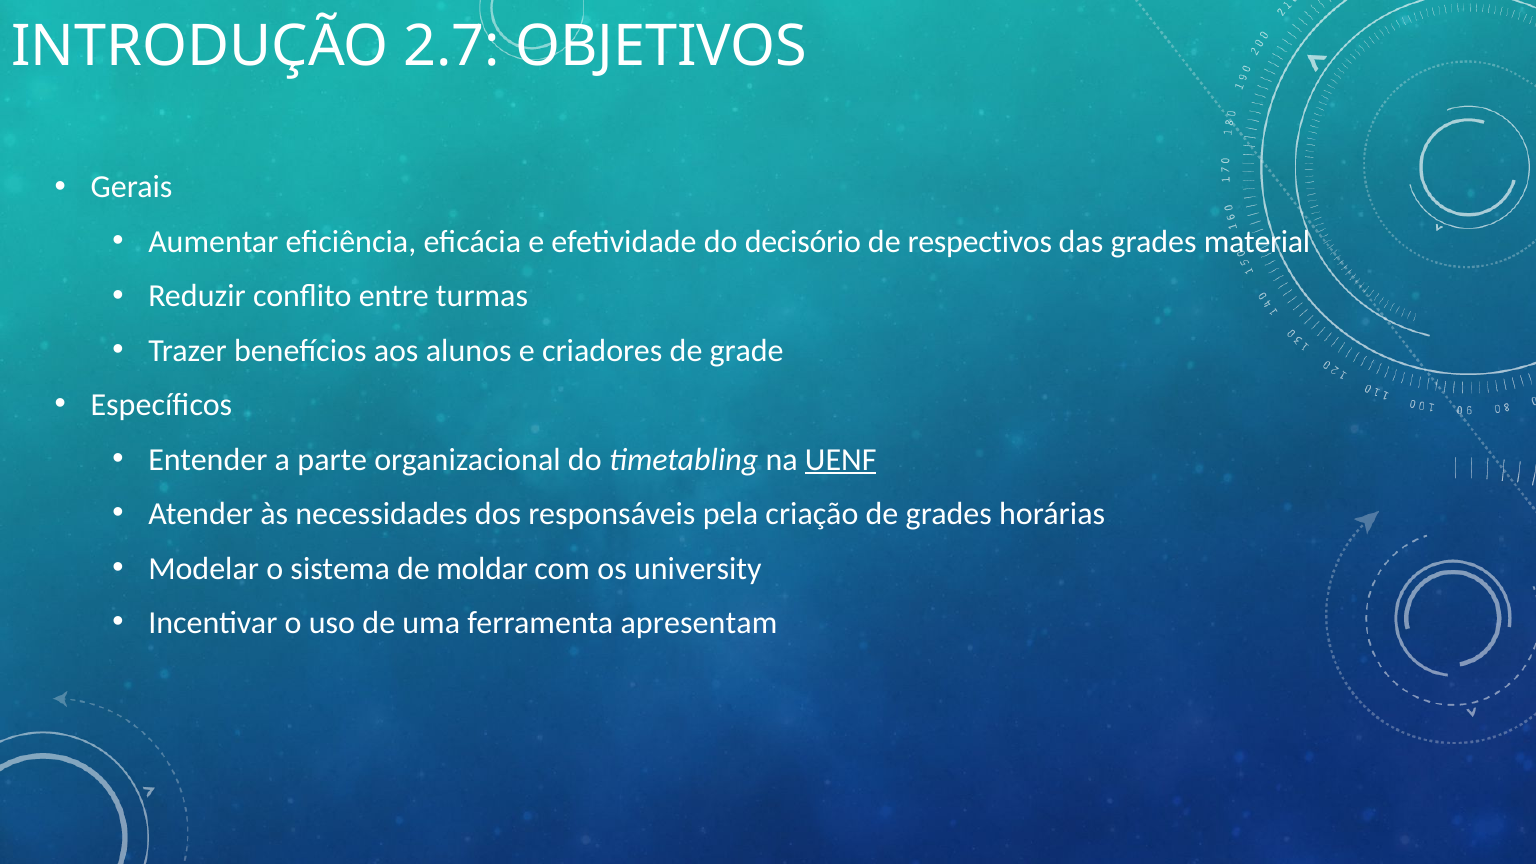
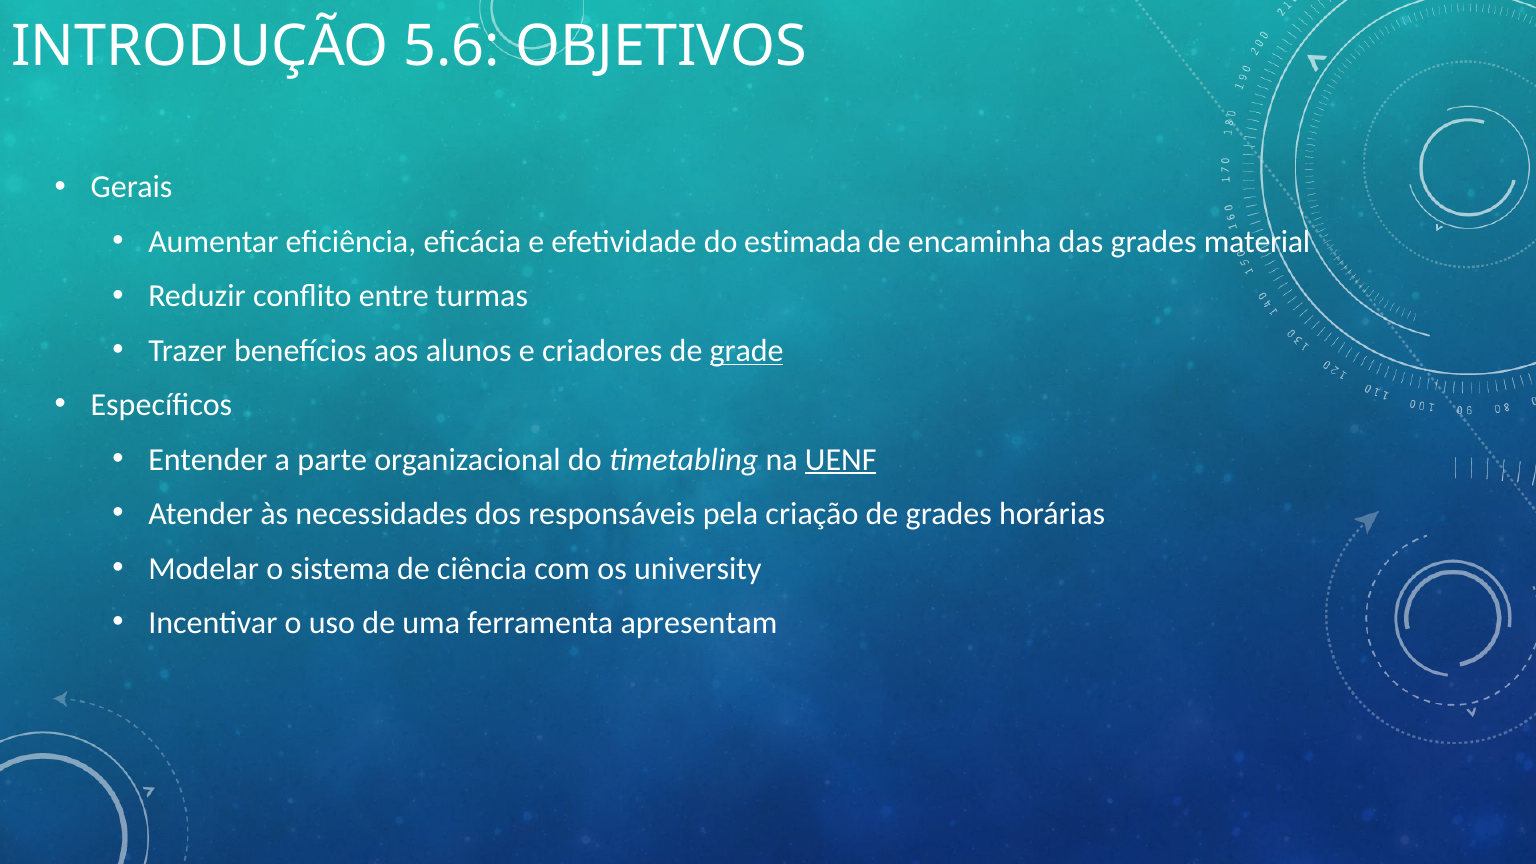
2.7: 2.7 -> 5.6
decisório: decisório -> estimada
respectivos: respectivos -> encaminha
grade underline: none -> present
moldar: moldar -> ciência
